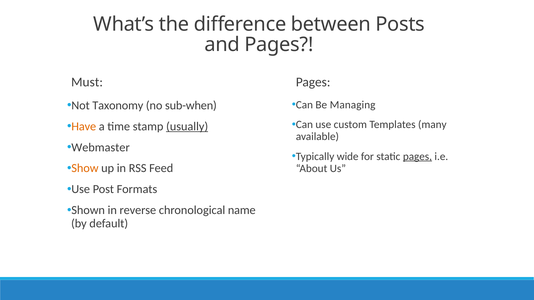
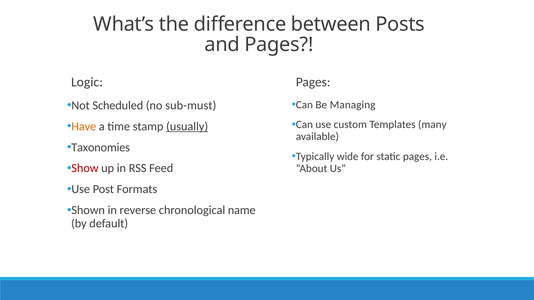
Must: Must -> Logic
Taxonomy: Taxonomy -> Scheduled
sub-when: sub-when -> sub-must
Webmaster: Webmaster -> Taxonomies
pages at (417, 157) underline: present -> none
Show colour: orange -> red
